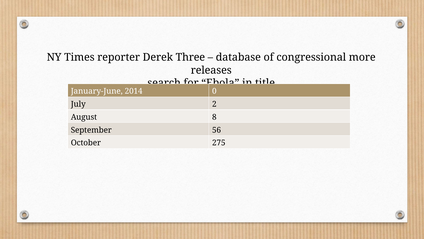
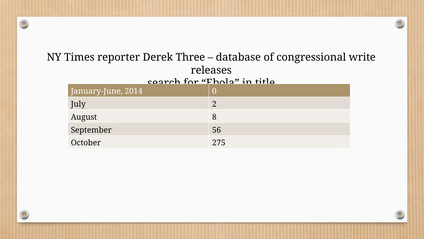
more: more -> write
